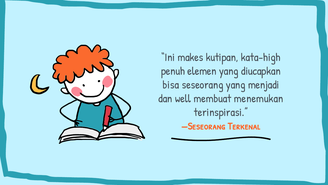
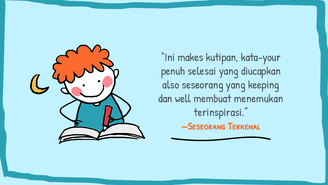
kata-high: kata-high -> kata-your
elemen: elemen -> selesai
bisa: bisa -> also
menjadi: menjadi -> keeping
